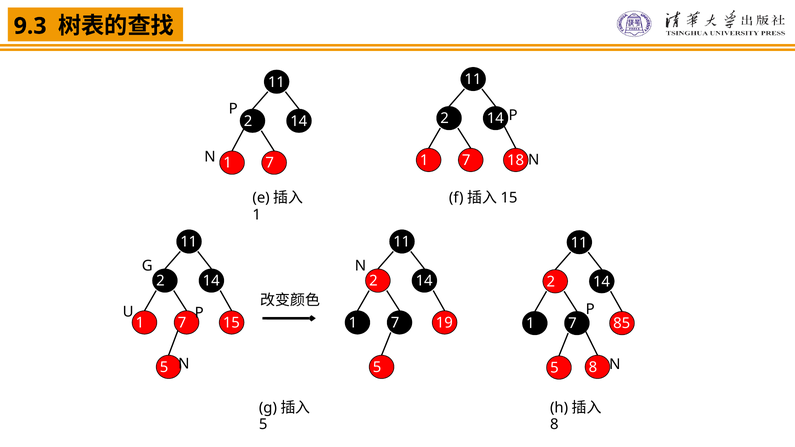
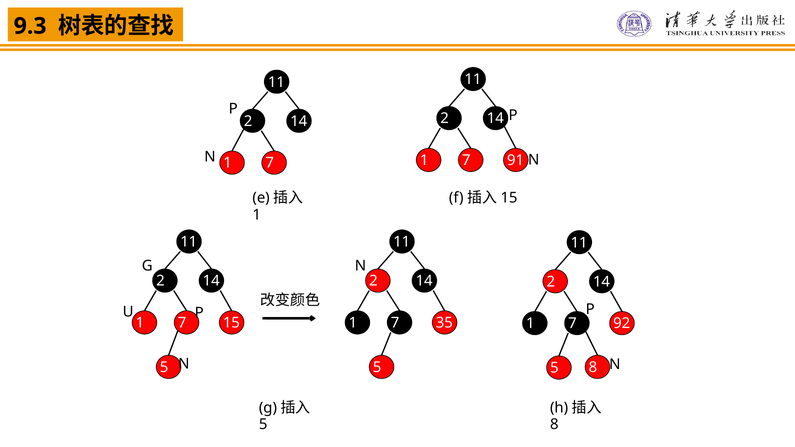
18: 18 -> 91
19: 19 -> 35
85: 85 -> 92
